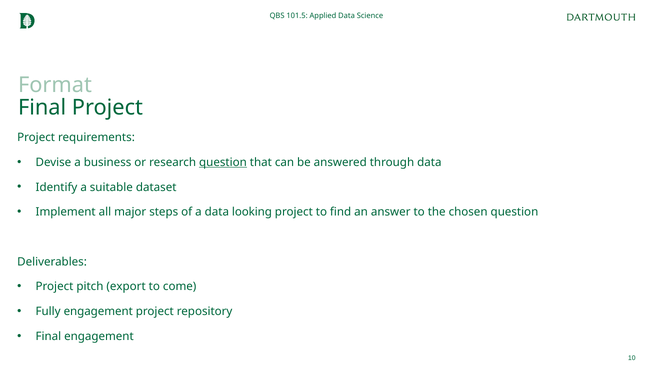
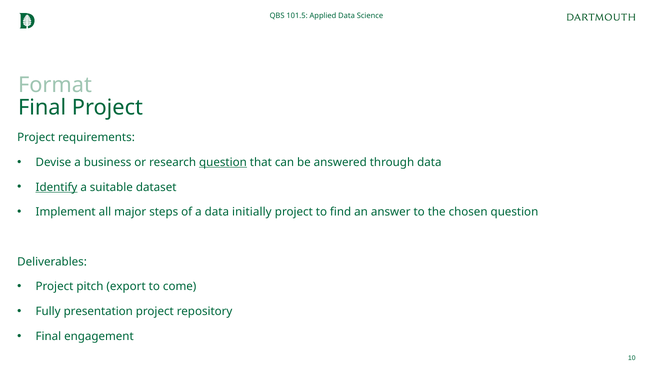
Identify underline: none -> present
looking: looking -> initially
Fully engagement: engagement -> presentation
